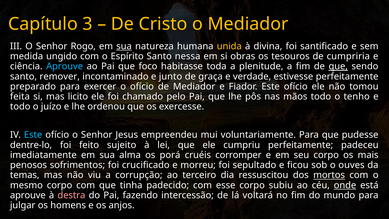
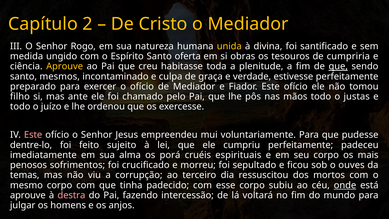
3: 3 -> 2
sua at (124, 46) underline: present -> none
nessa: nessa -> oferta
Aprouve at (65, 66) colour: light blue -> yellow
foco: foco -> creu
remover: remover -> mesmos
junto: junto -> culpa
feita: feita -> filho
licito: licito -> ante
tenho: tenho -> justas
Este at (33, 135) colour: light blue -> pink
corromper: corromper -> espirituais
mortos underline: present -> none
